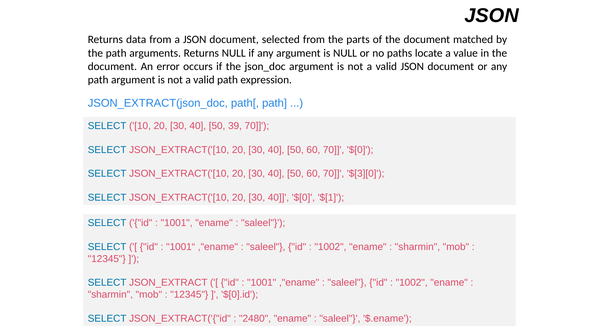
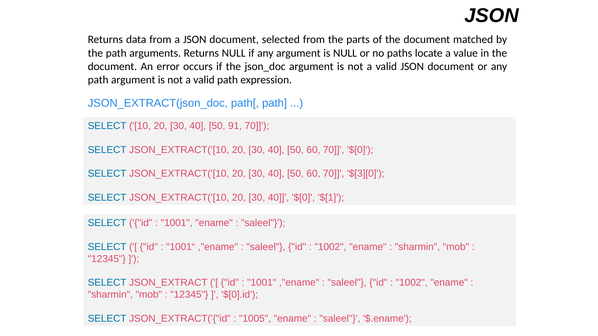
39: 39 -> 91
2480: 2480 -> 1005
